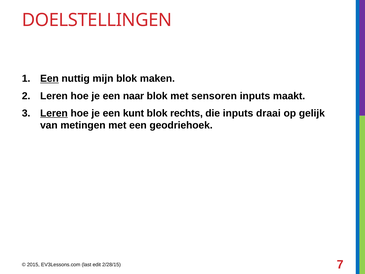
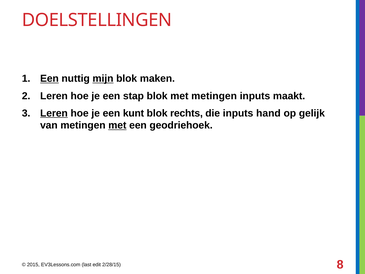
mijn underline: none -> present
naar: naar -> stap
met sensoren: sensoren -> metingen
draai: draai -> hand
met at (117, 125) underline: none -> present
7: 7 -> 8
